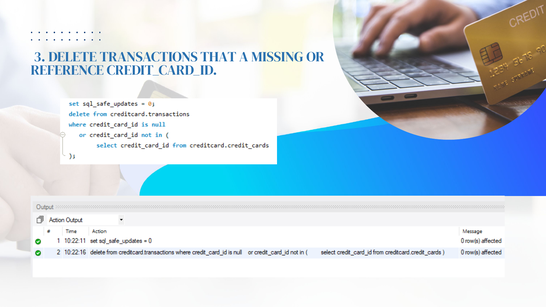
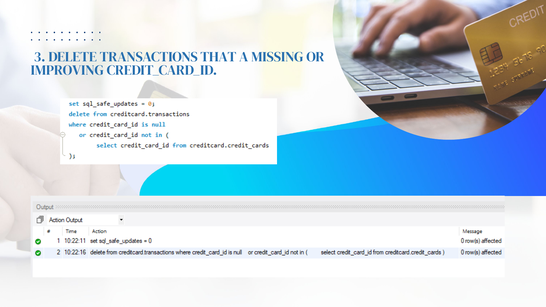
REFERENCE: REFERENCE -> IMPROVING
